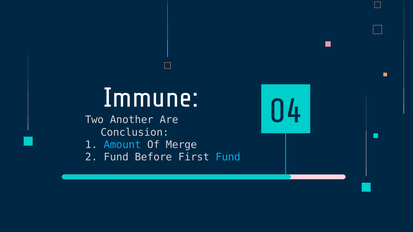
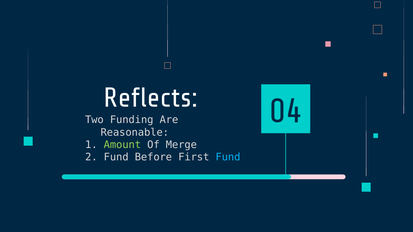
Immune: Immune -> Reflects
Another: Another -> Funding
Conclusion: Conclusion -> Reasonable
Amount colour: light blue -> light green
